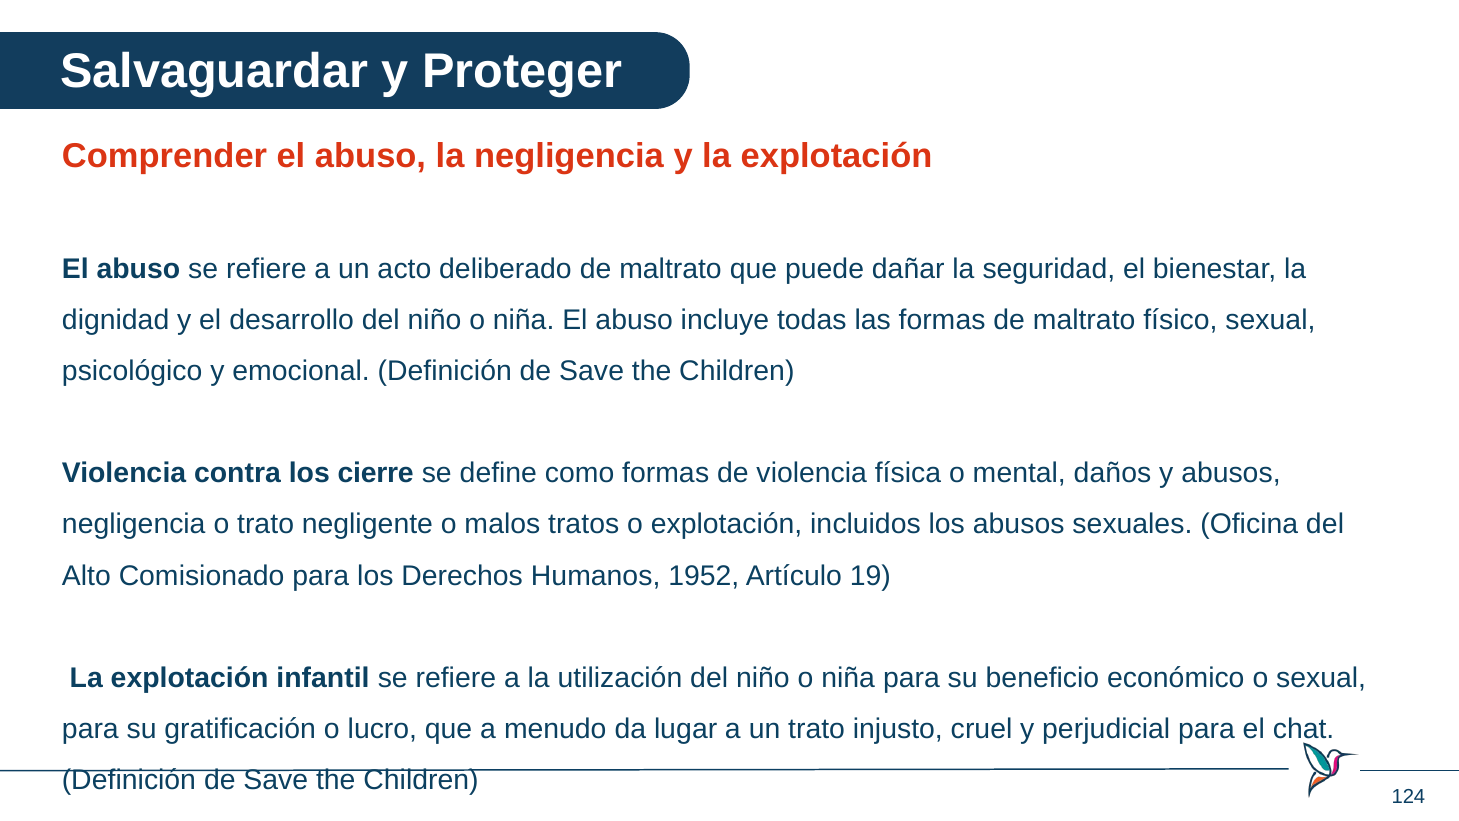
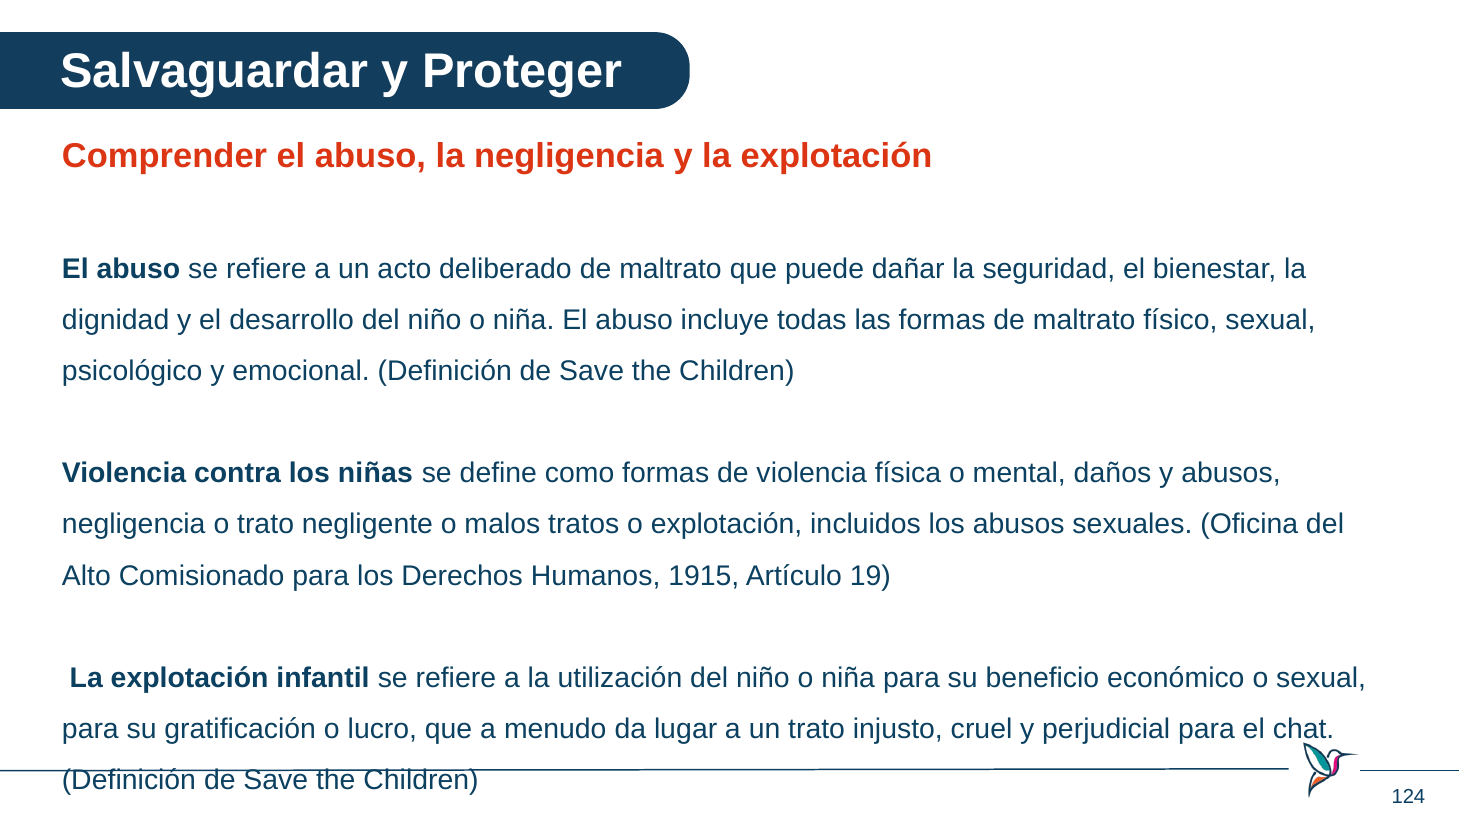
cierre: cierre -> niñas
1952: 1952 -> 1915
